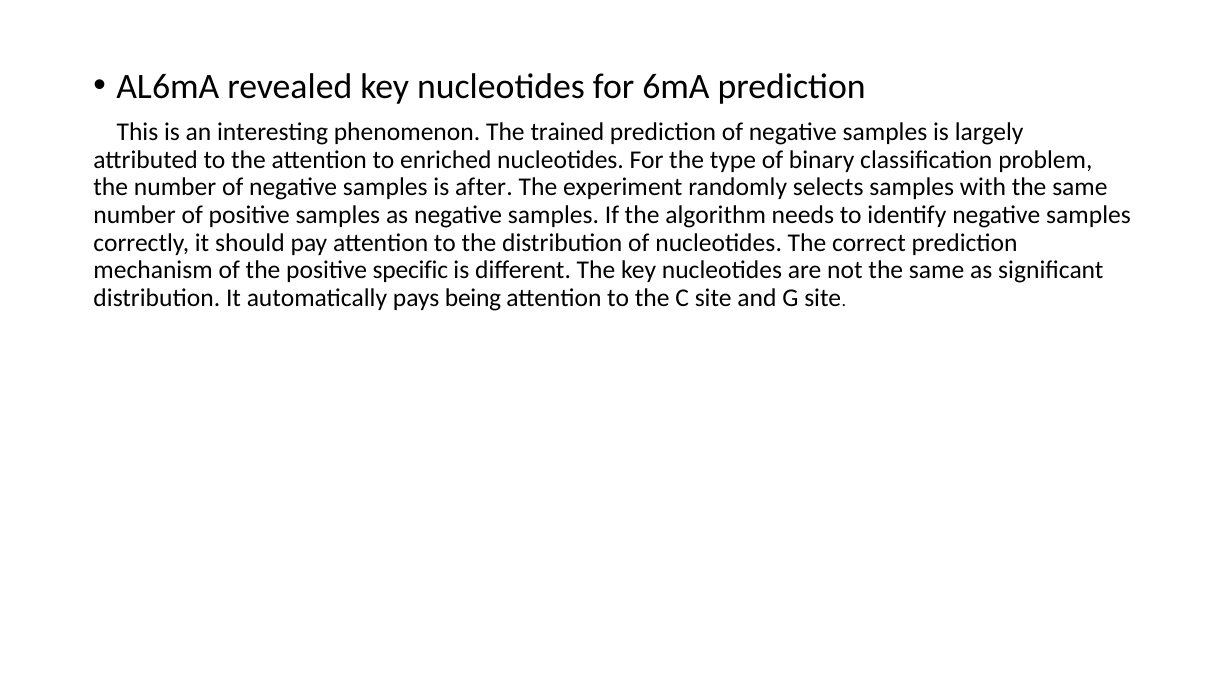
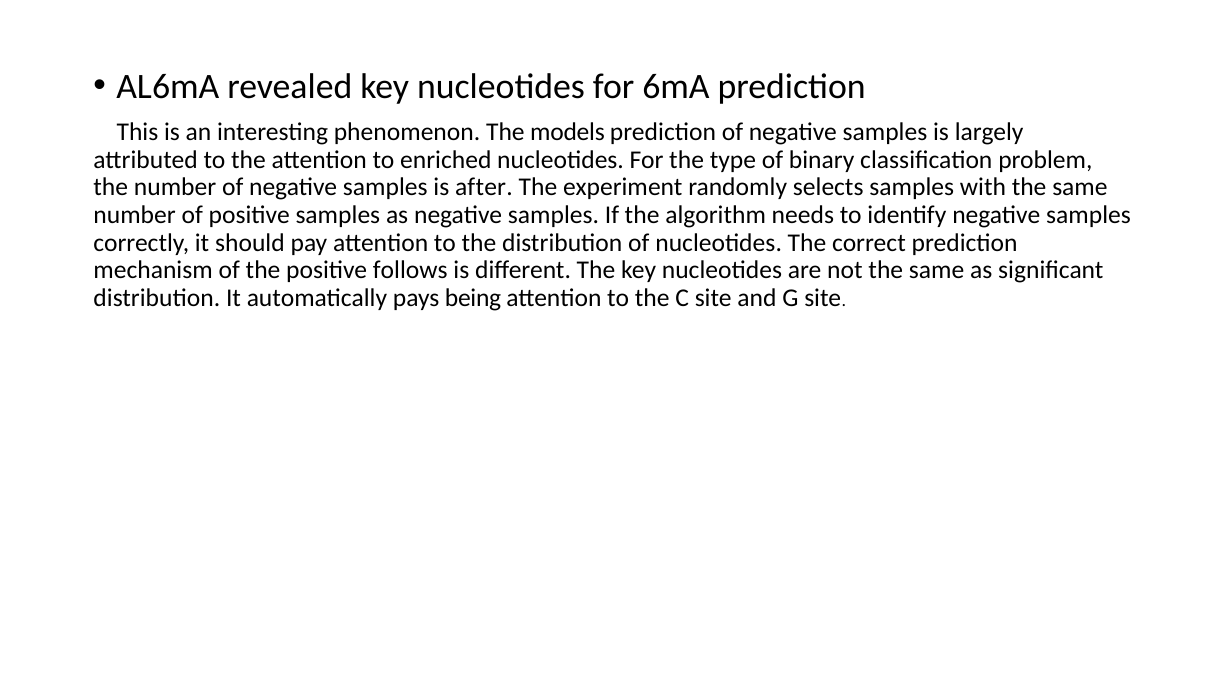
trained: trained -> models
specific: specific -> follows
